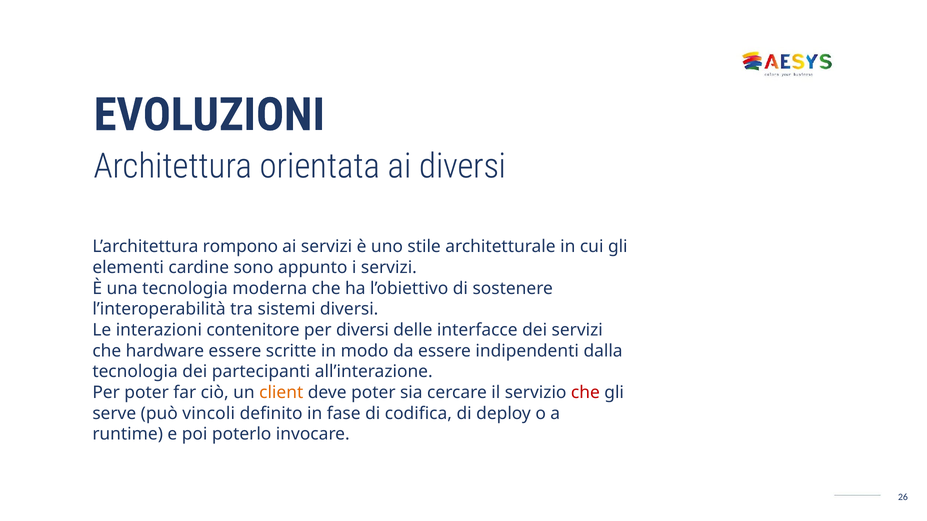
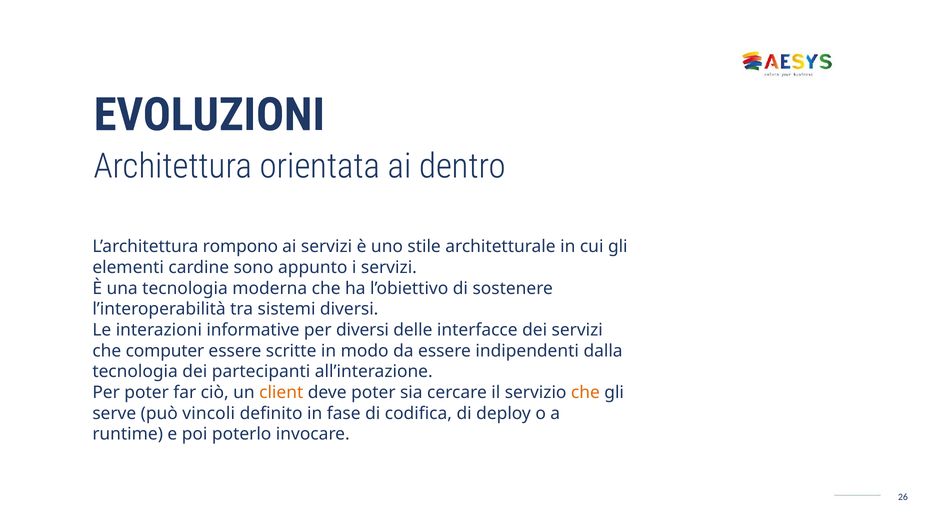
ai diversi: diversi -> dentro
contenitore: contenitore -> informative
hardware: hardware -> computer
che at (585, 393) colour: red -> orange
